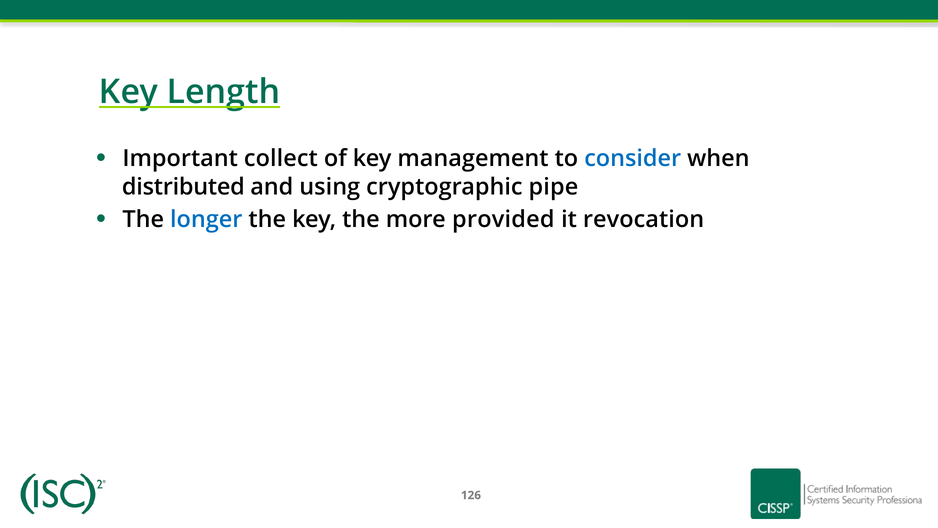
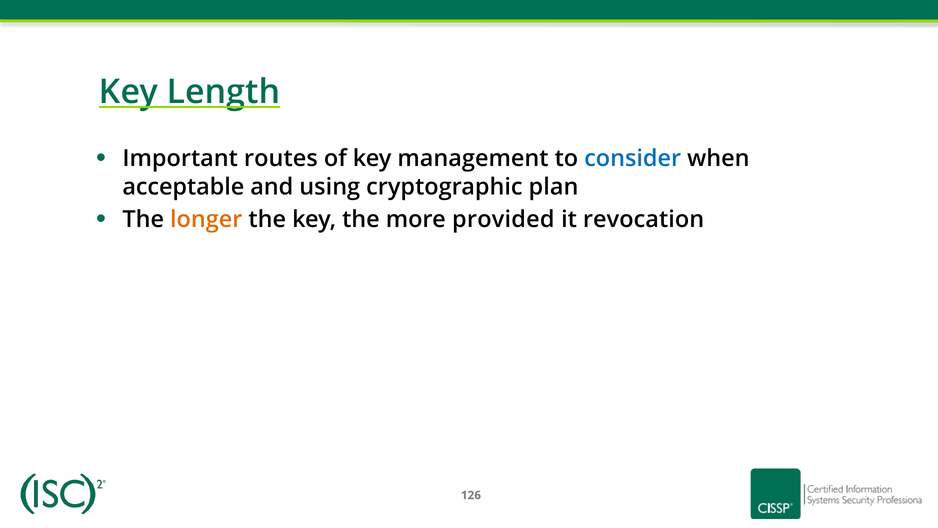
collect: collect -> routes
distributed: distributed -> acceptable
pipe: pipe -> plan
longer colour: blue -> orange
